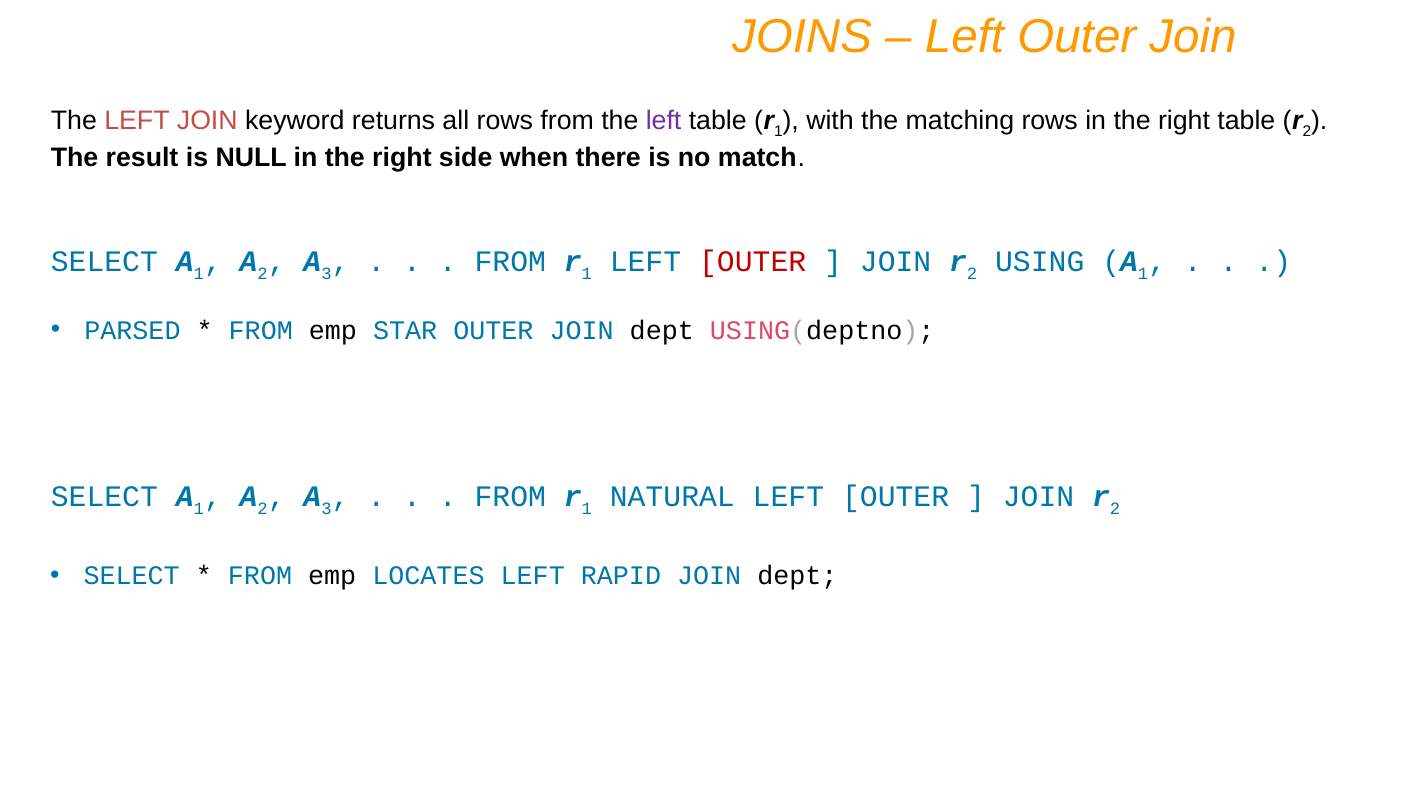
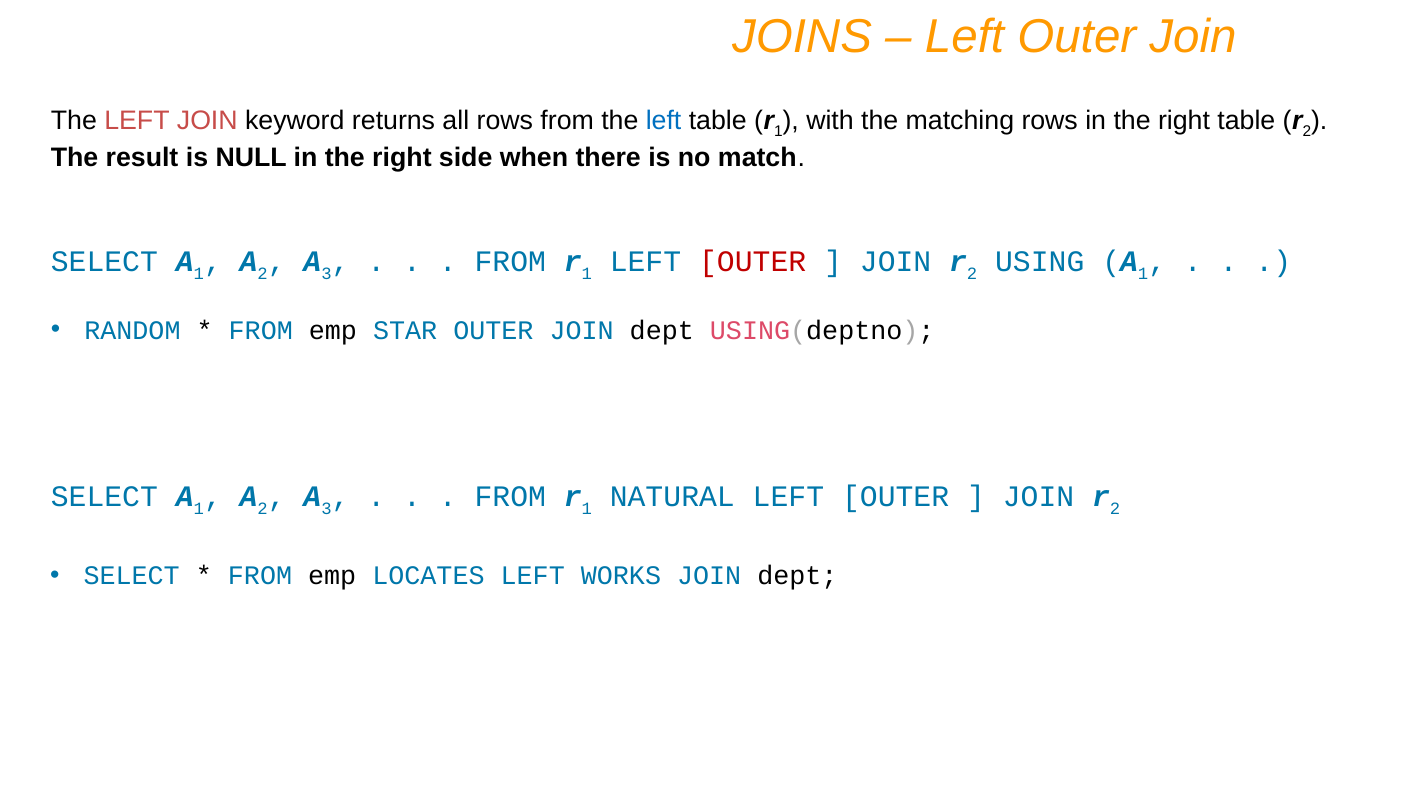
left at (664, 121) colour: purple -> blue
PARSED: PARSED -> RANDOM
RAPID: RAPID -> WORKS
